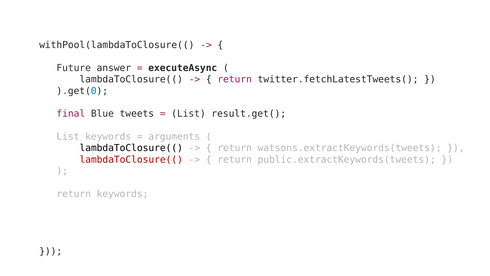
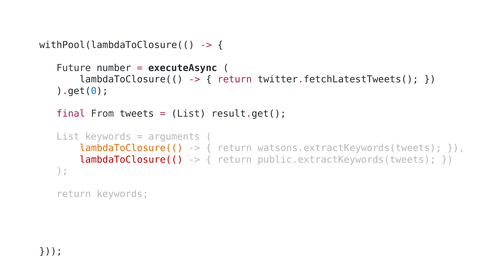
answer: answer -> number
Blue: Blue -> From
lambdaToClosure(( at (131, 148) colour: black -> orange
